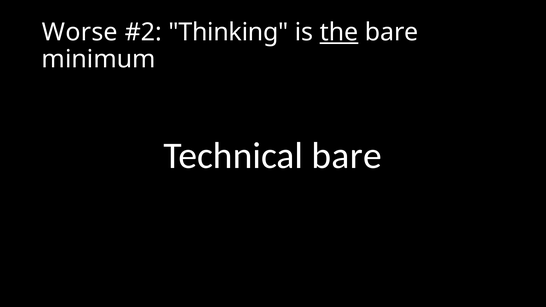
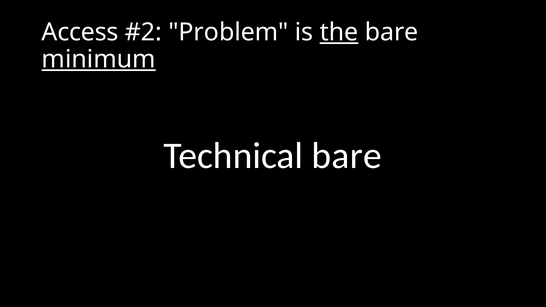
Worse: Worse -> Access
Thinking: Thinking -> Problem
minimum underline: none -> present
